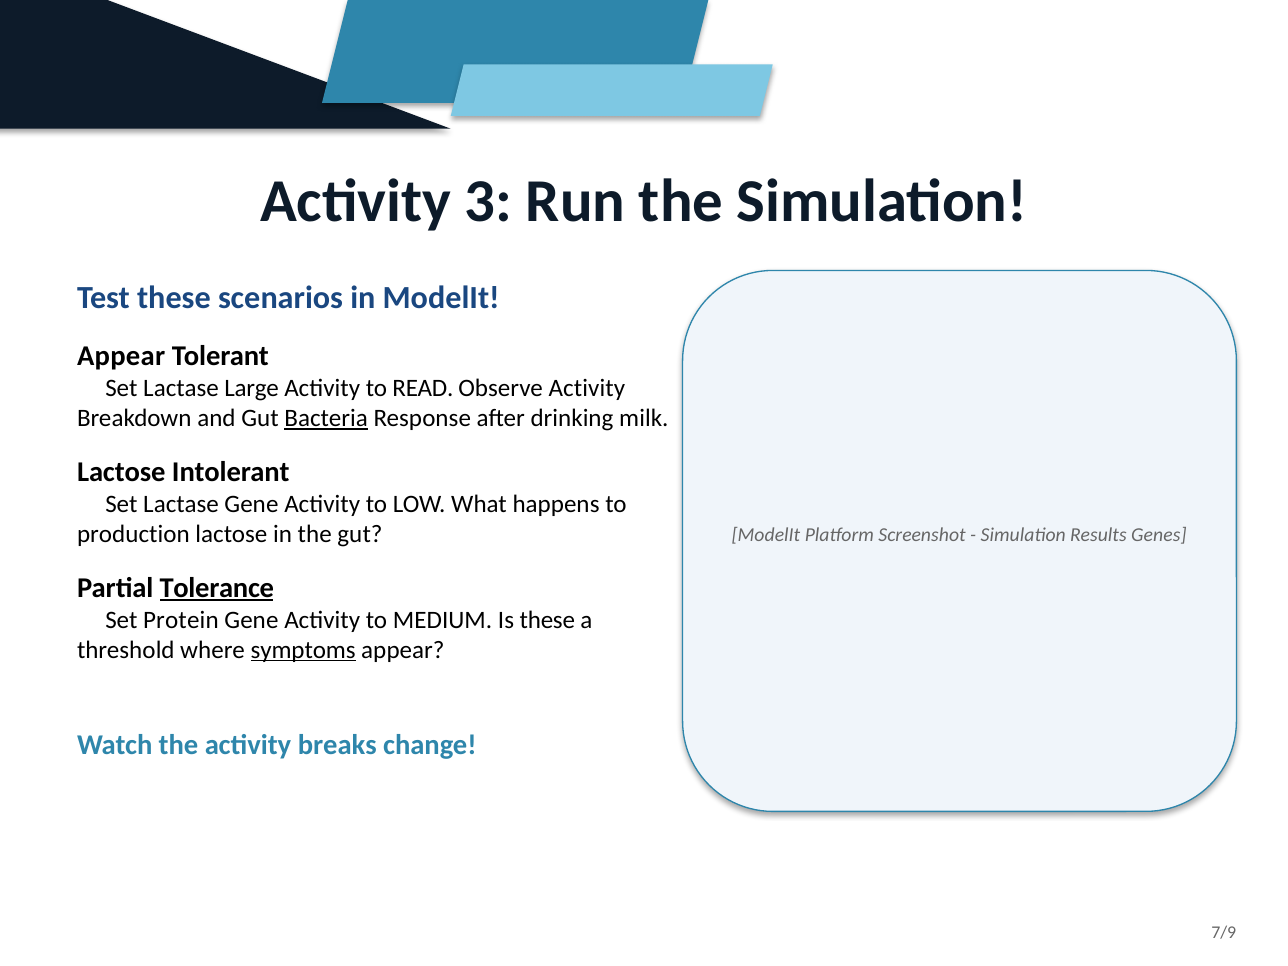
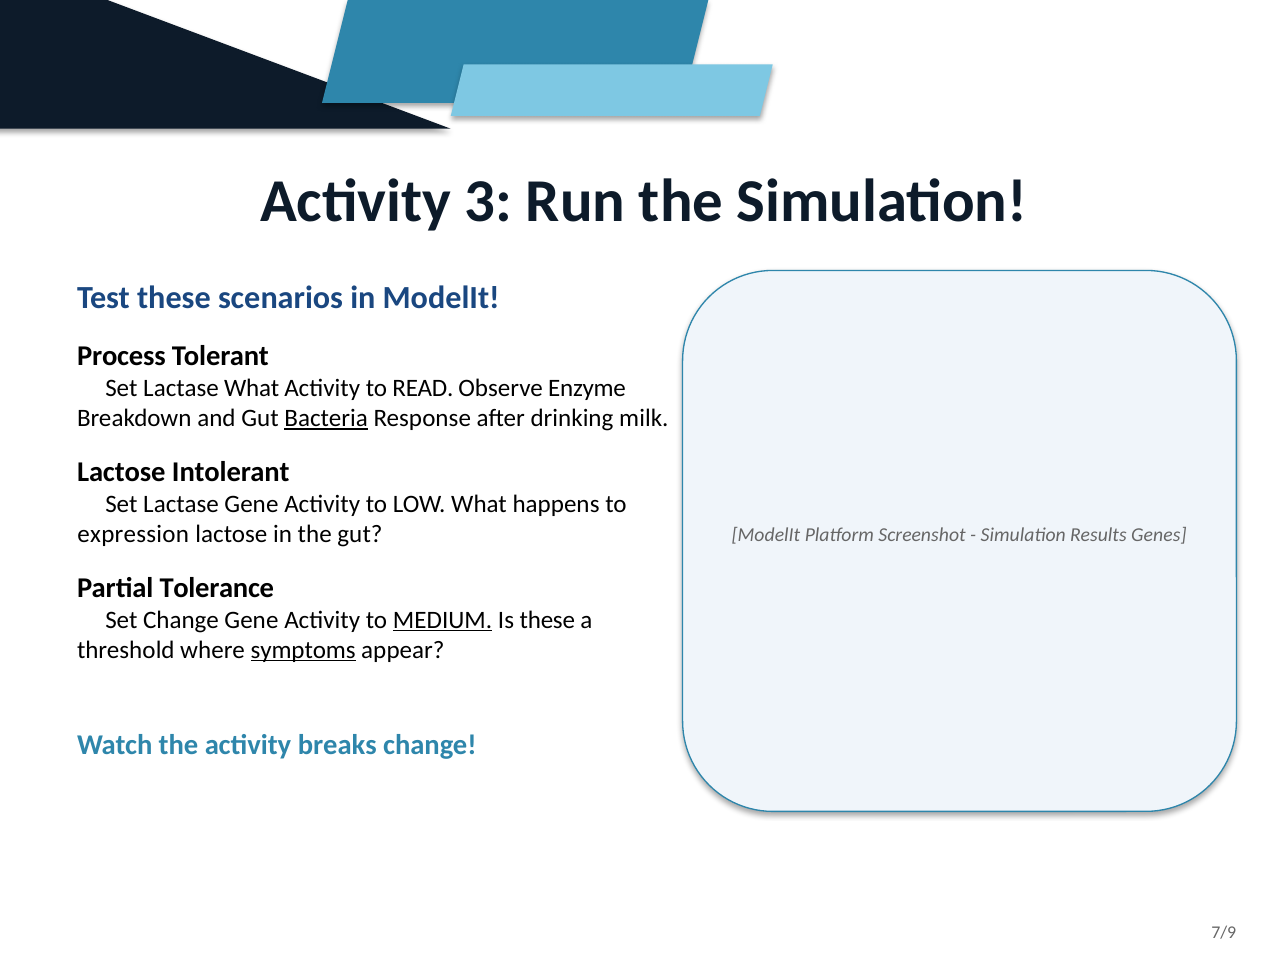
Appear at (121, 356): Appear -> Process
Lactase Large: Large -> What
Observe Activity: Activity -> Enzyme
production: production -> expression
Tolerance underline: present -> none
Set Protein: Protein -> Change
MEDIUM underline: none -> present
